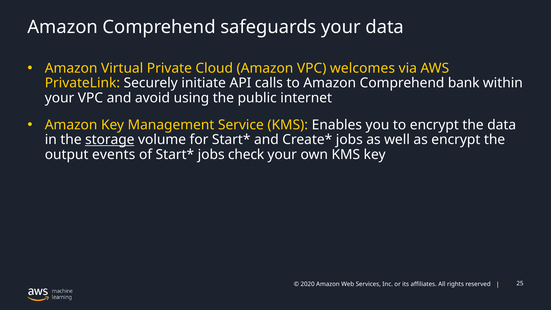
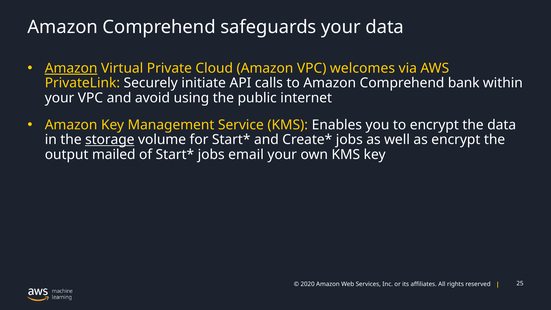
Amazon at (71, 68) underline: none -> present
events: events -> mailed
check: check -> email
